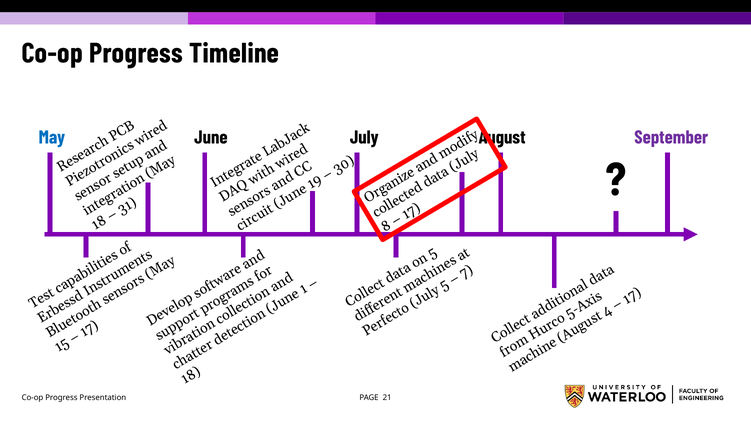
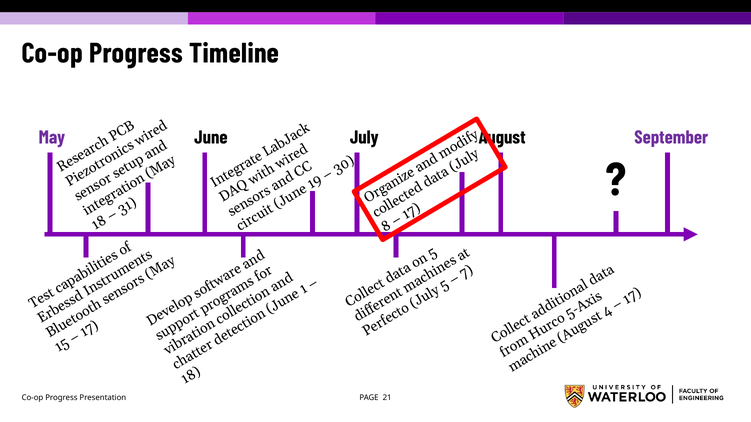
May colour: blue -> purple
